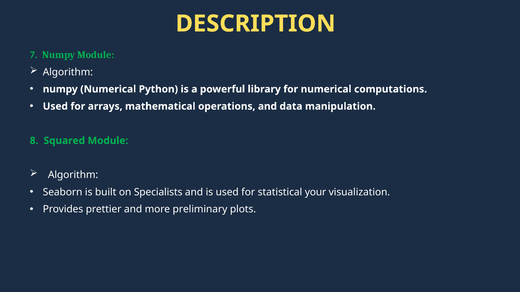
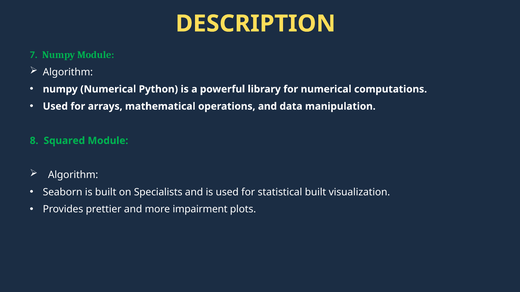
statistical your: your -> built
preliminary: preliminary -> impairment
